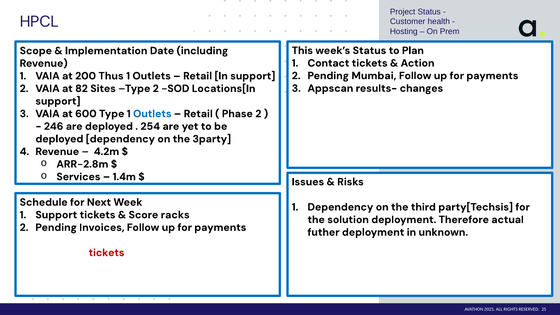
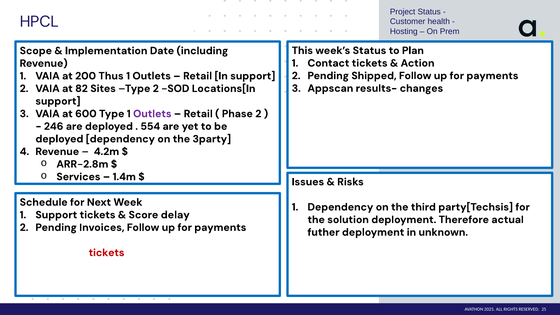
Mumbai: Mumbai -> Shipped
Outlets at (152, 114) colour: blue -> purple
254: 254 -> 554
racks: racks -> delay
